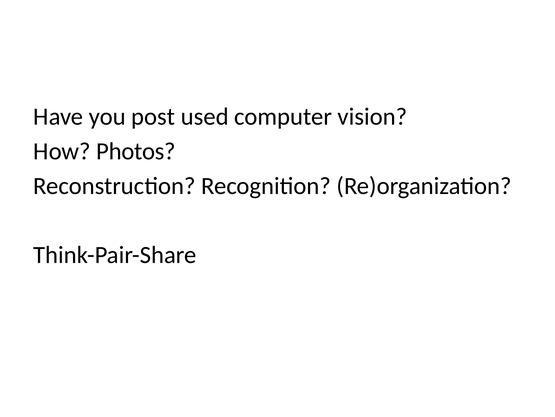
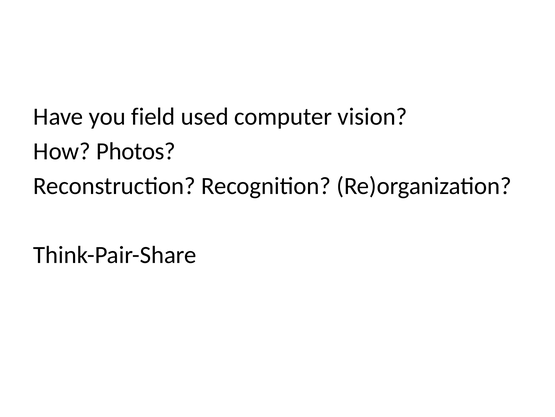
post: post -> field
